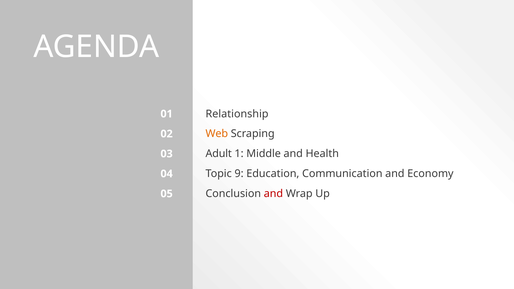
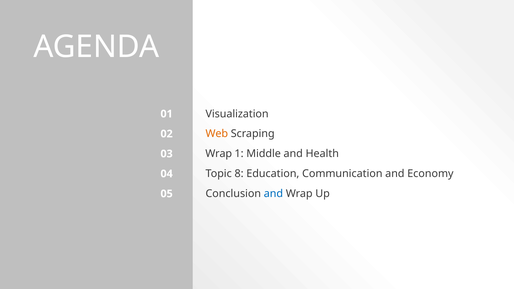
Relationship: Relationship -> Visualization
Adult at (219, 154): Adult -> Wrap
9: 9 -> 8
and at (273, 194) colour: red -> blue
